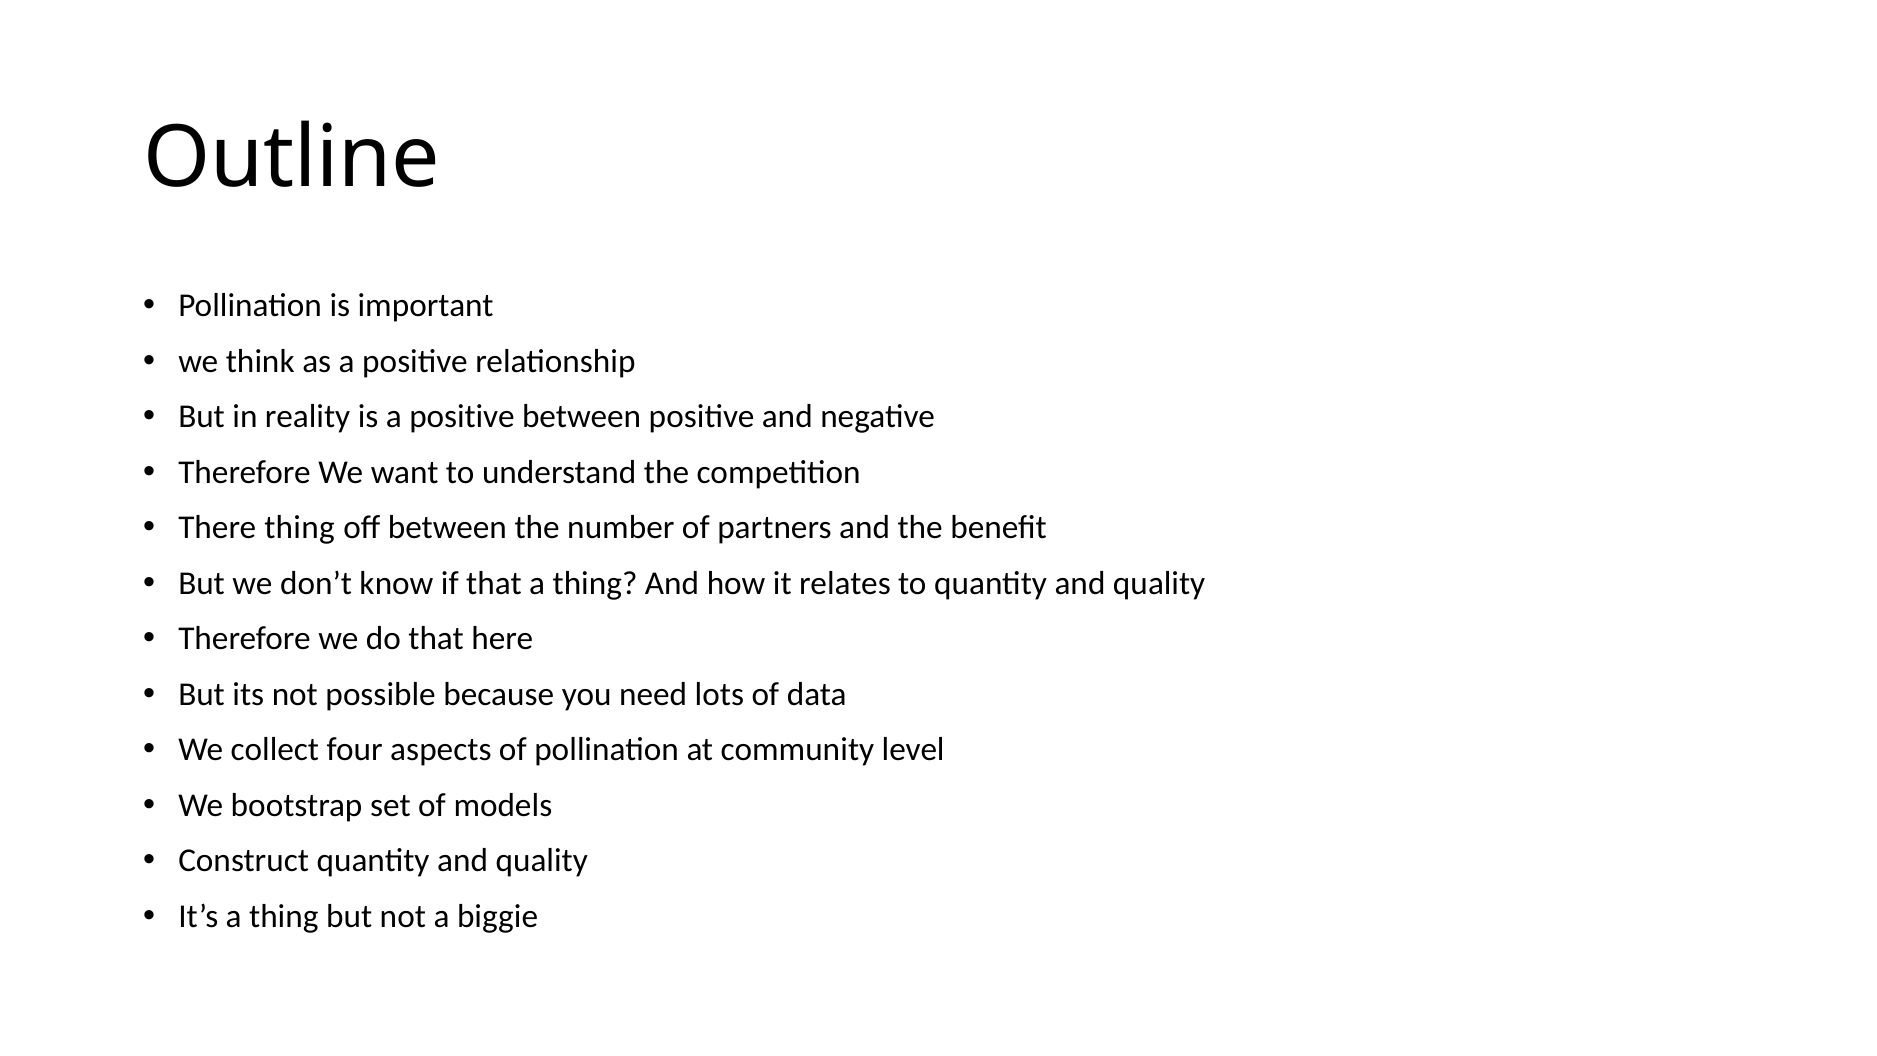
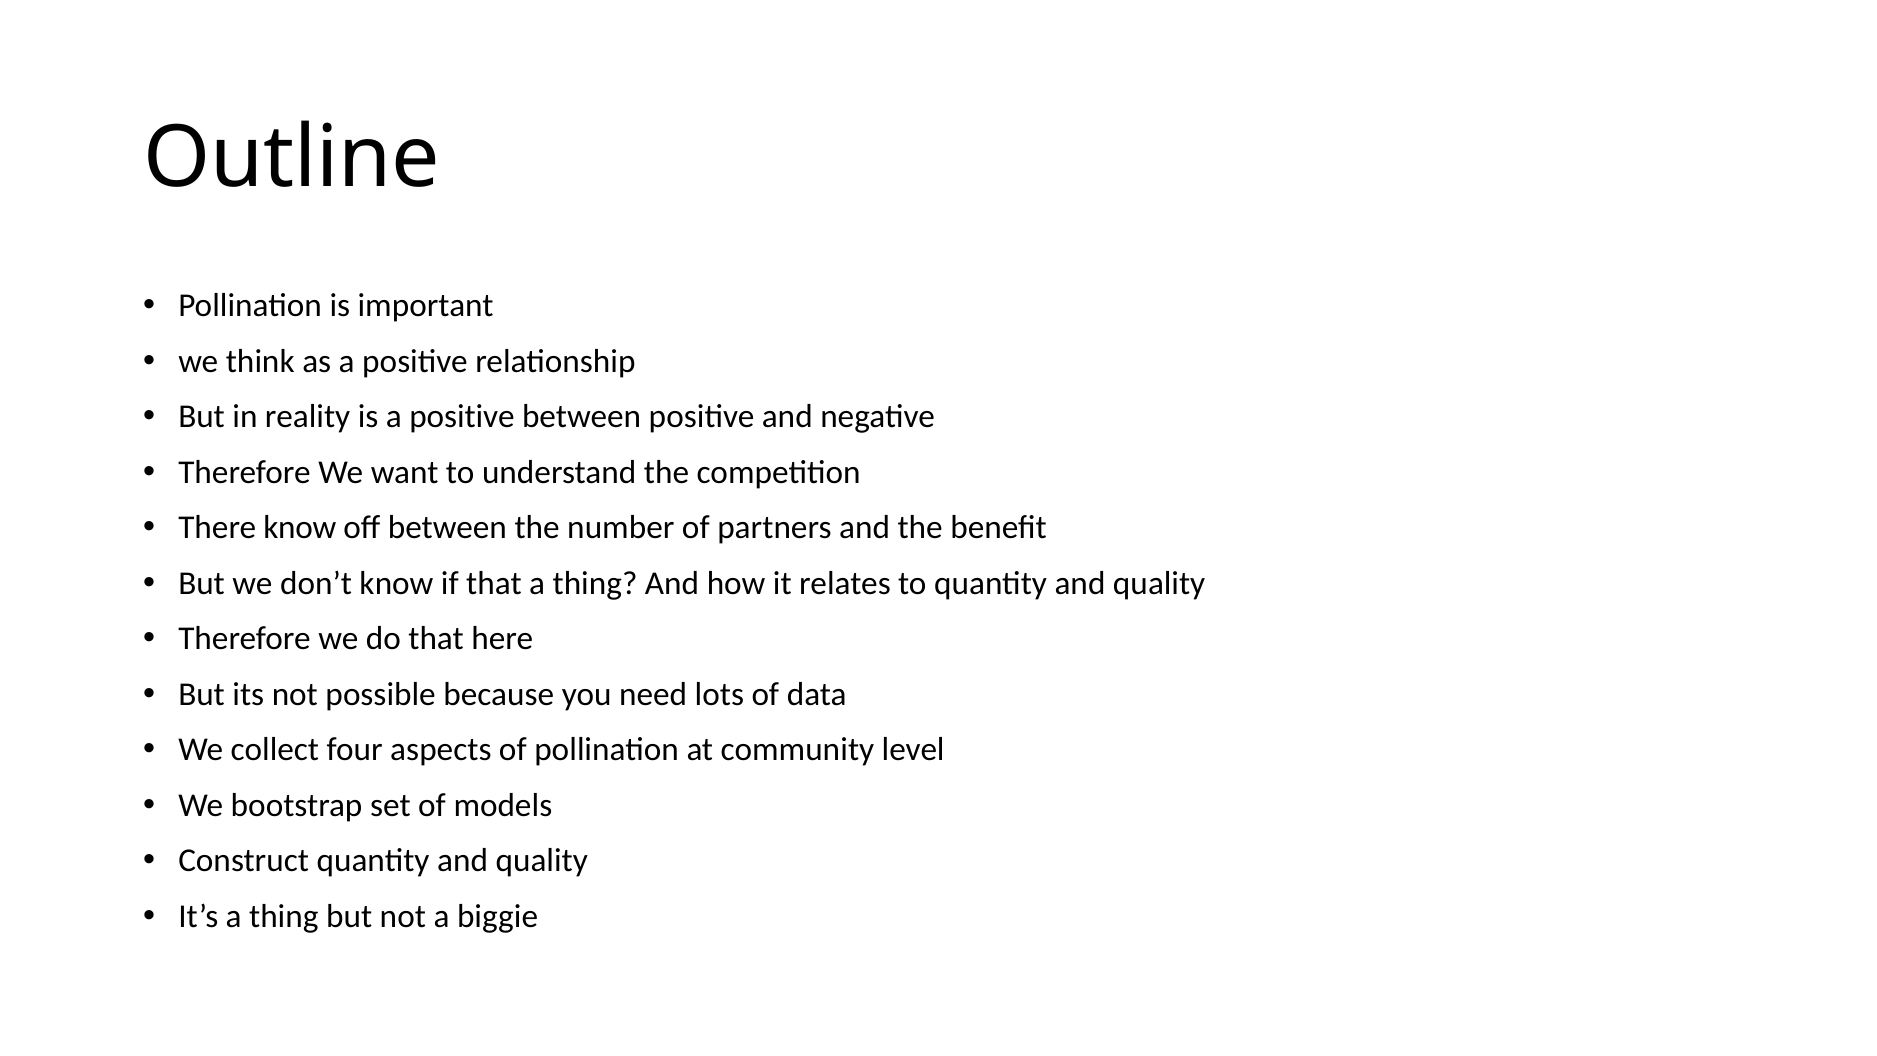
There thing: thing -> know
